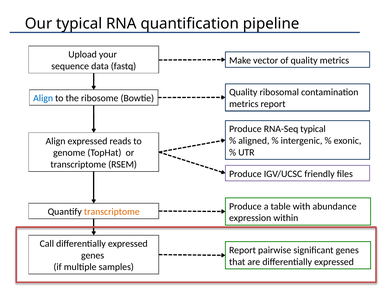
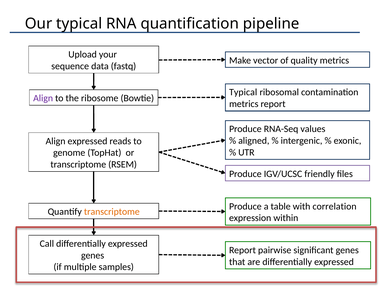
Quality at (243, 92): Quality -> Typical
Align at (43, 98) colour: blue -> purple
RNA-Seq typical: typical -> values
abundance: abundance -> correlation
